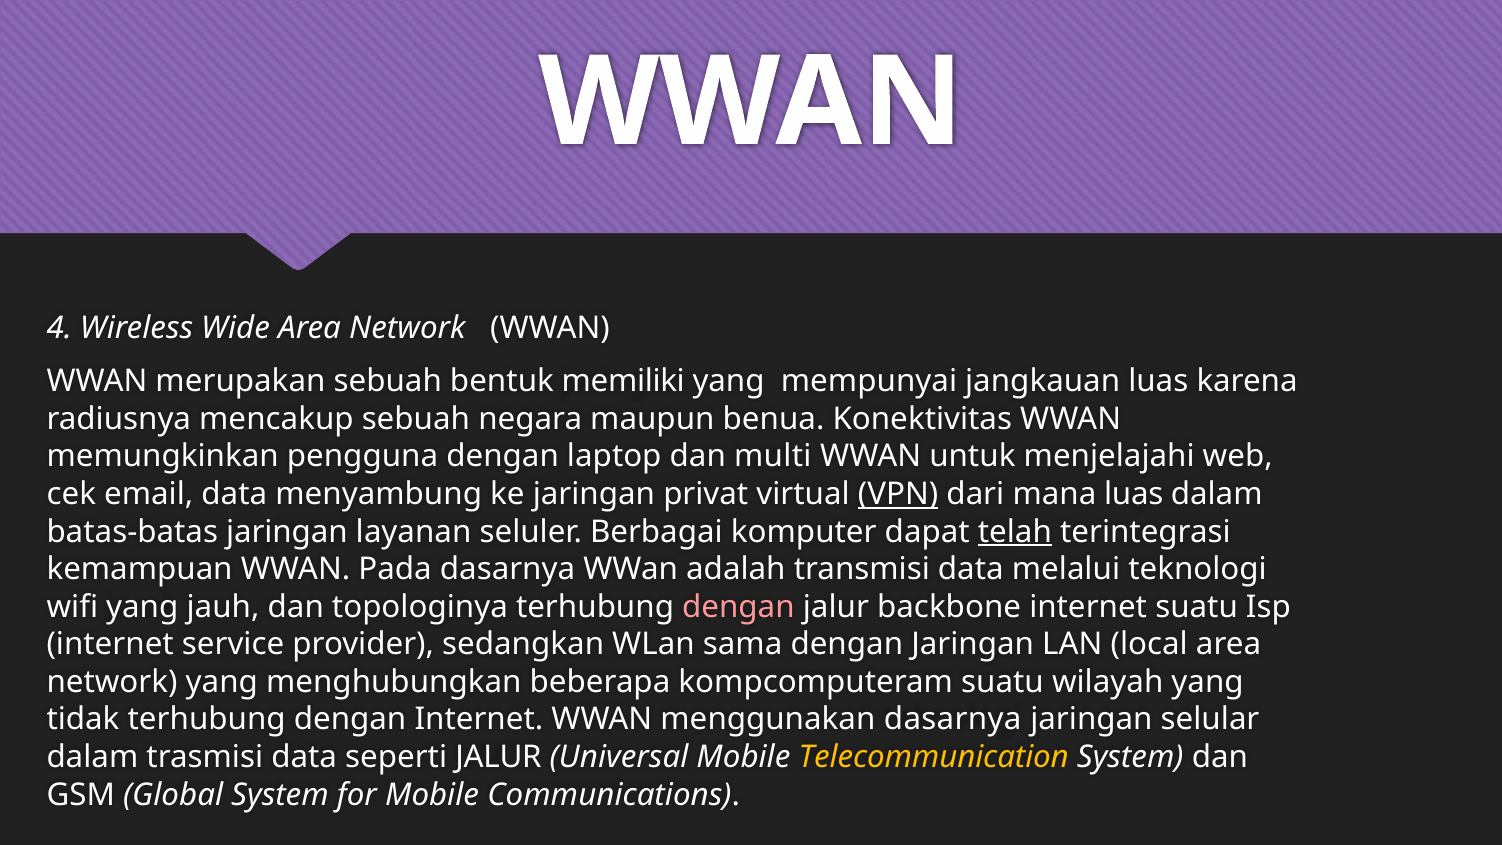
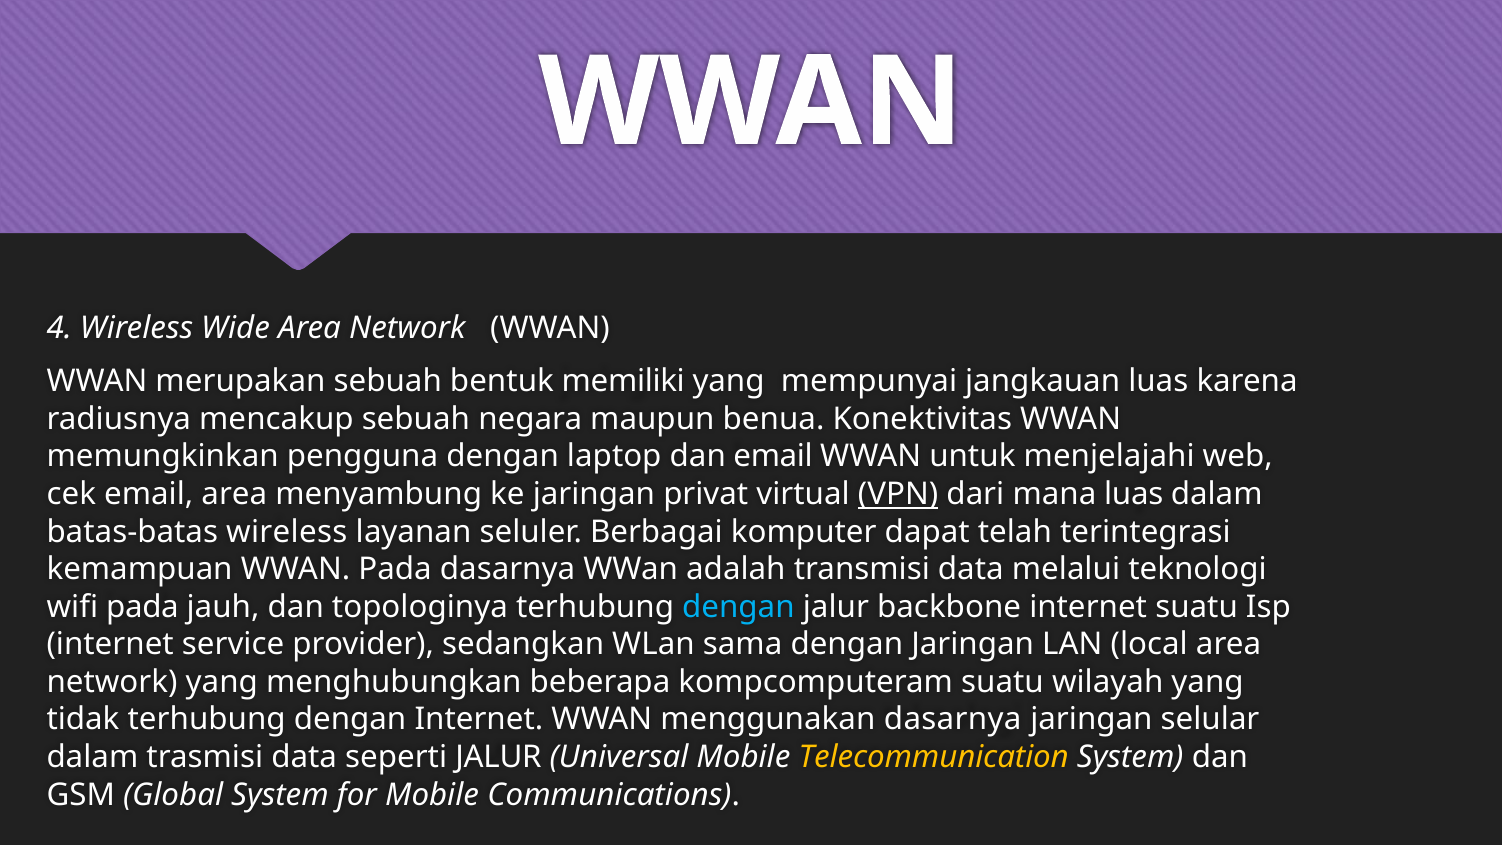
dan multi: multi -> email
email data: data -> area
batas-batas jaringan: jaringan -> wireless
telah underline: present -> none
wifi yang: yang -> pada
dengan at (738, 607) colour: pink -> light blue
